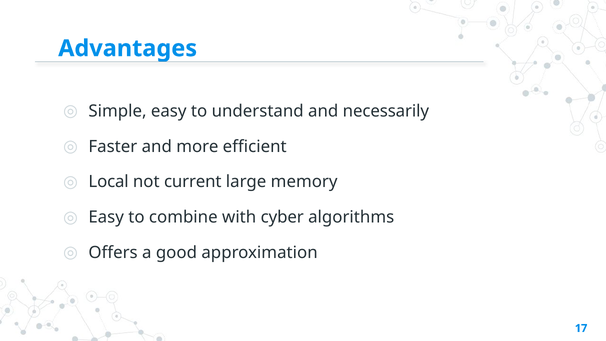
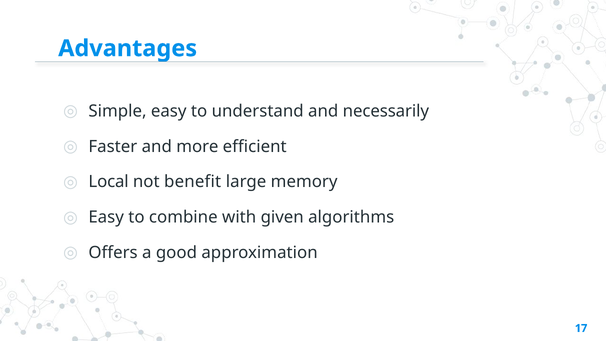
current: current -> benefit
cyber: cyber -> given
